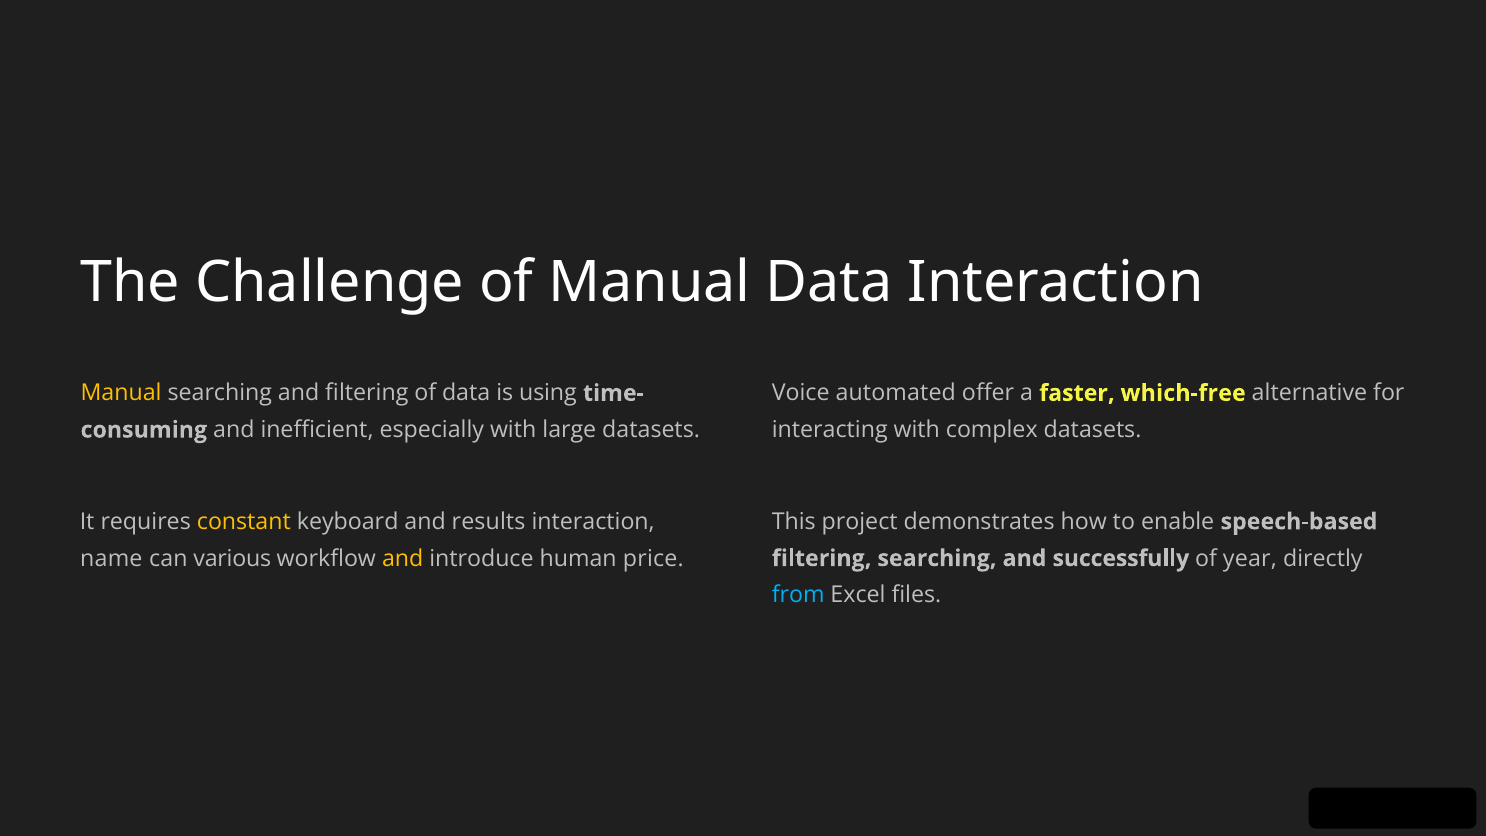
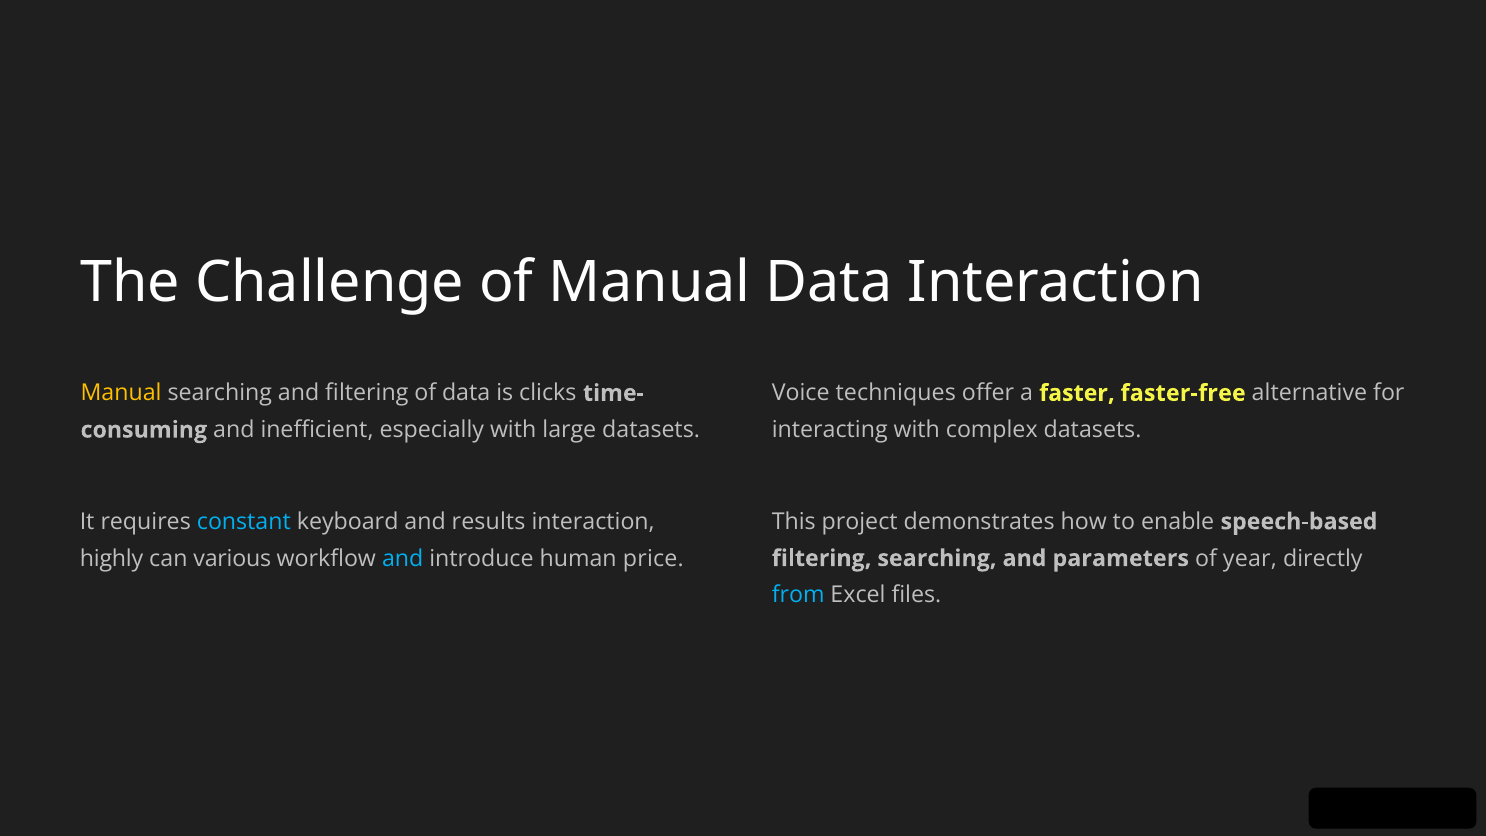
using: using -> clicks
automated: automated -> techniques
which-free: which-free -> faster-free
constant colour: yellow -> light blue
successfully: successfully -> parameters
name: name -> highly
and at (403, 559) colour: yellow -> light blue
